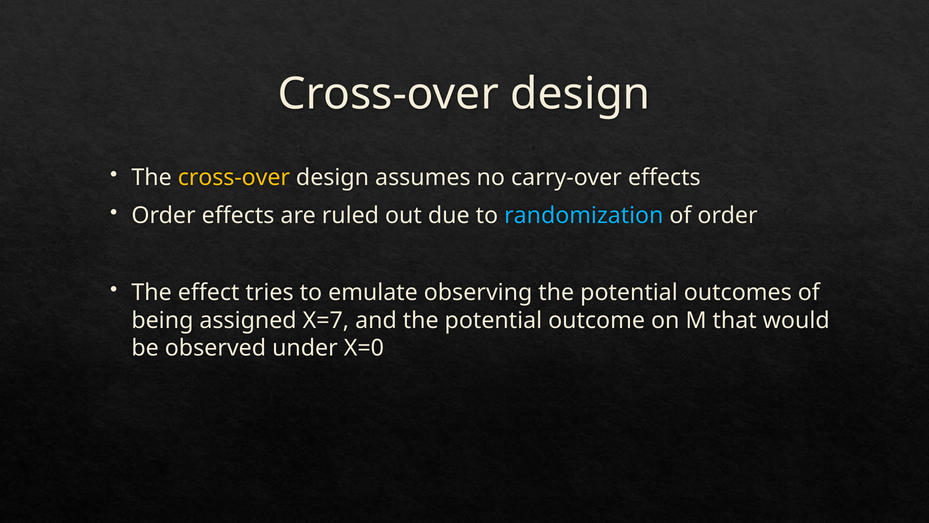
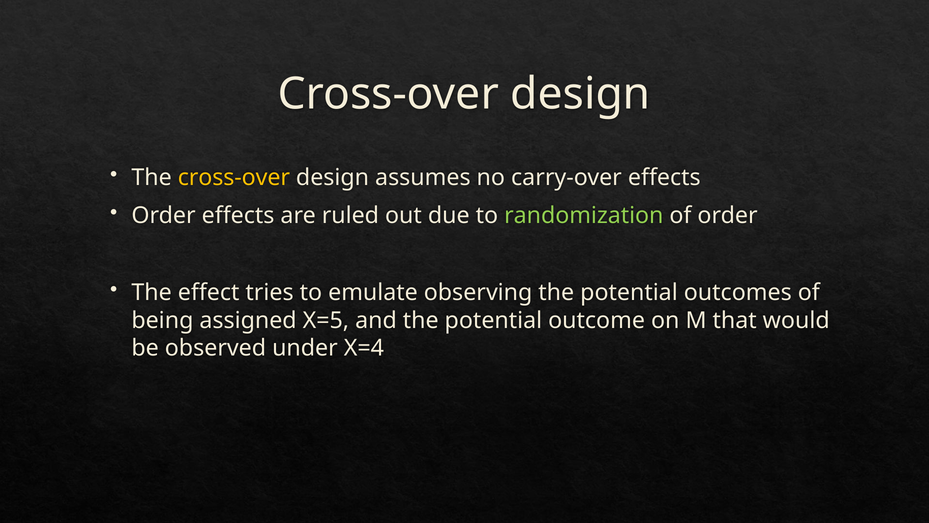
randomization colour: light blue -> light green
X=7: X=7 -> X=5
X=0: X=0 -> X=4
